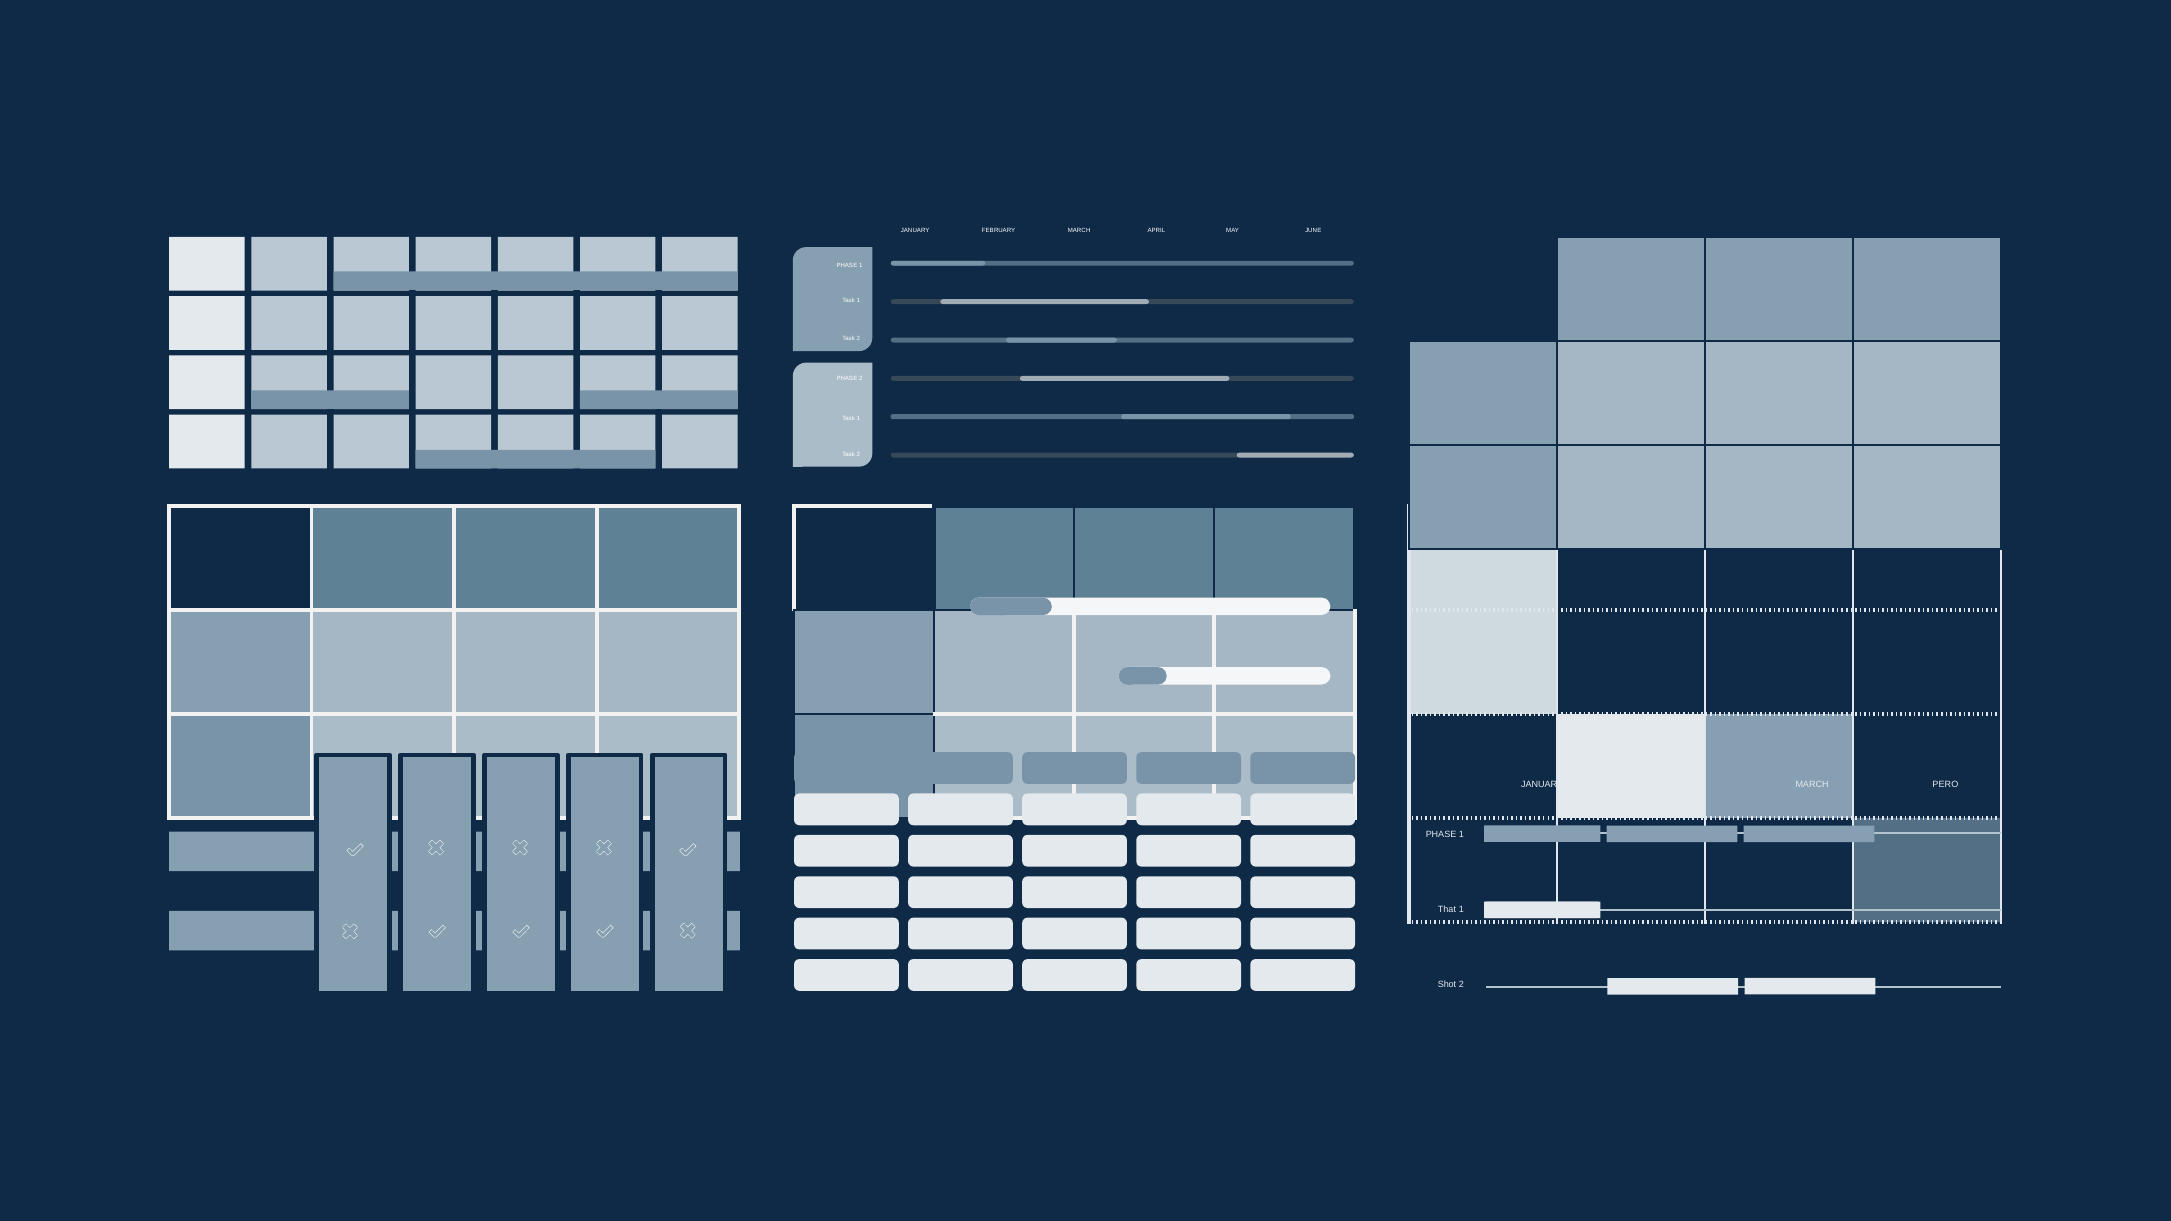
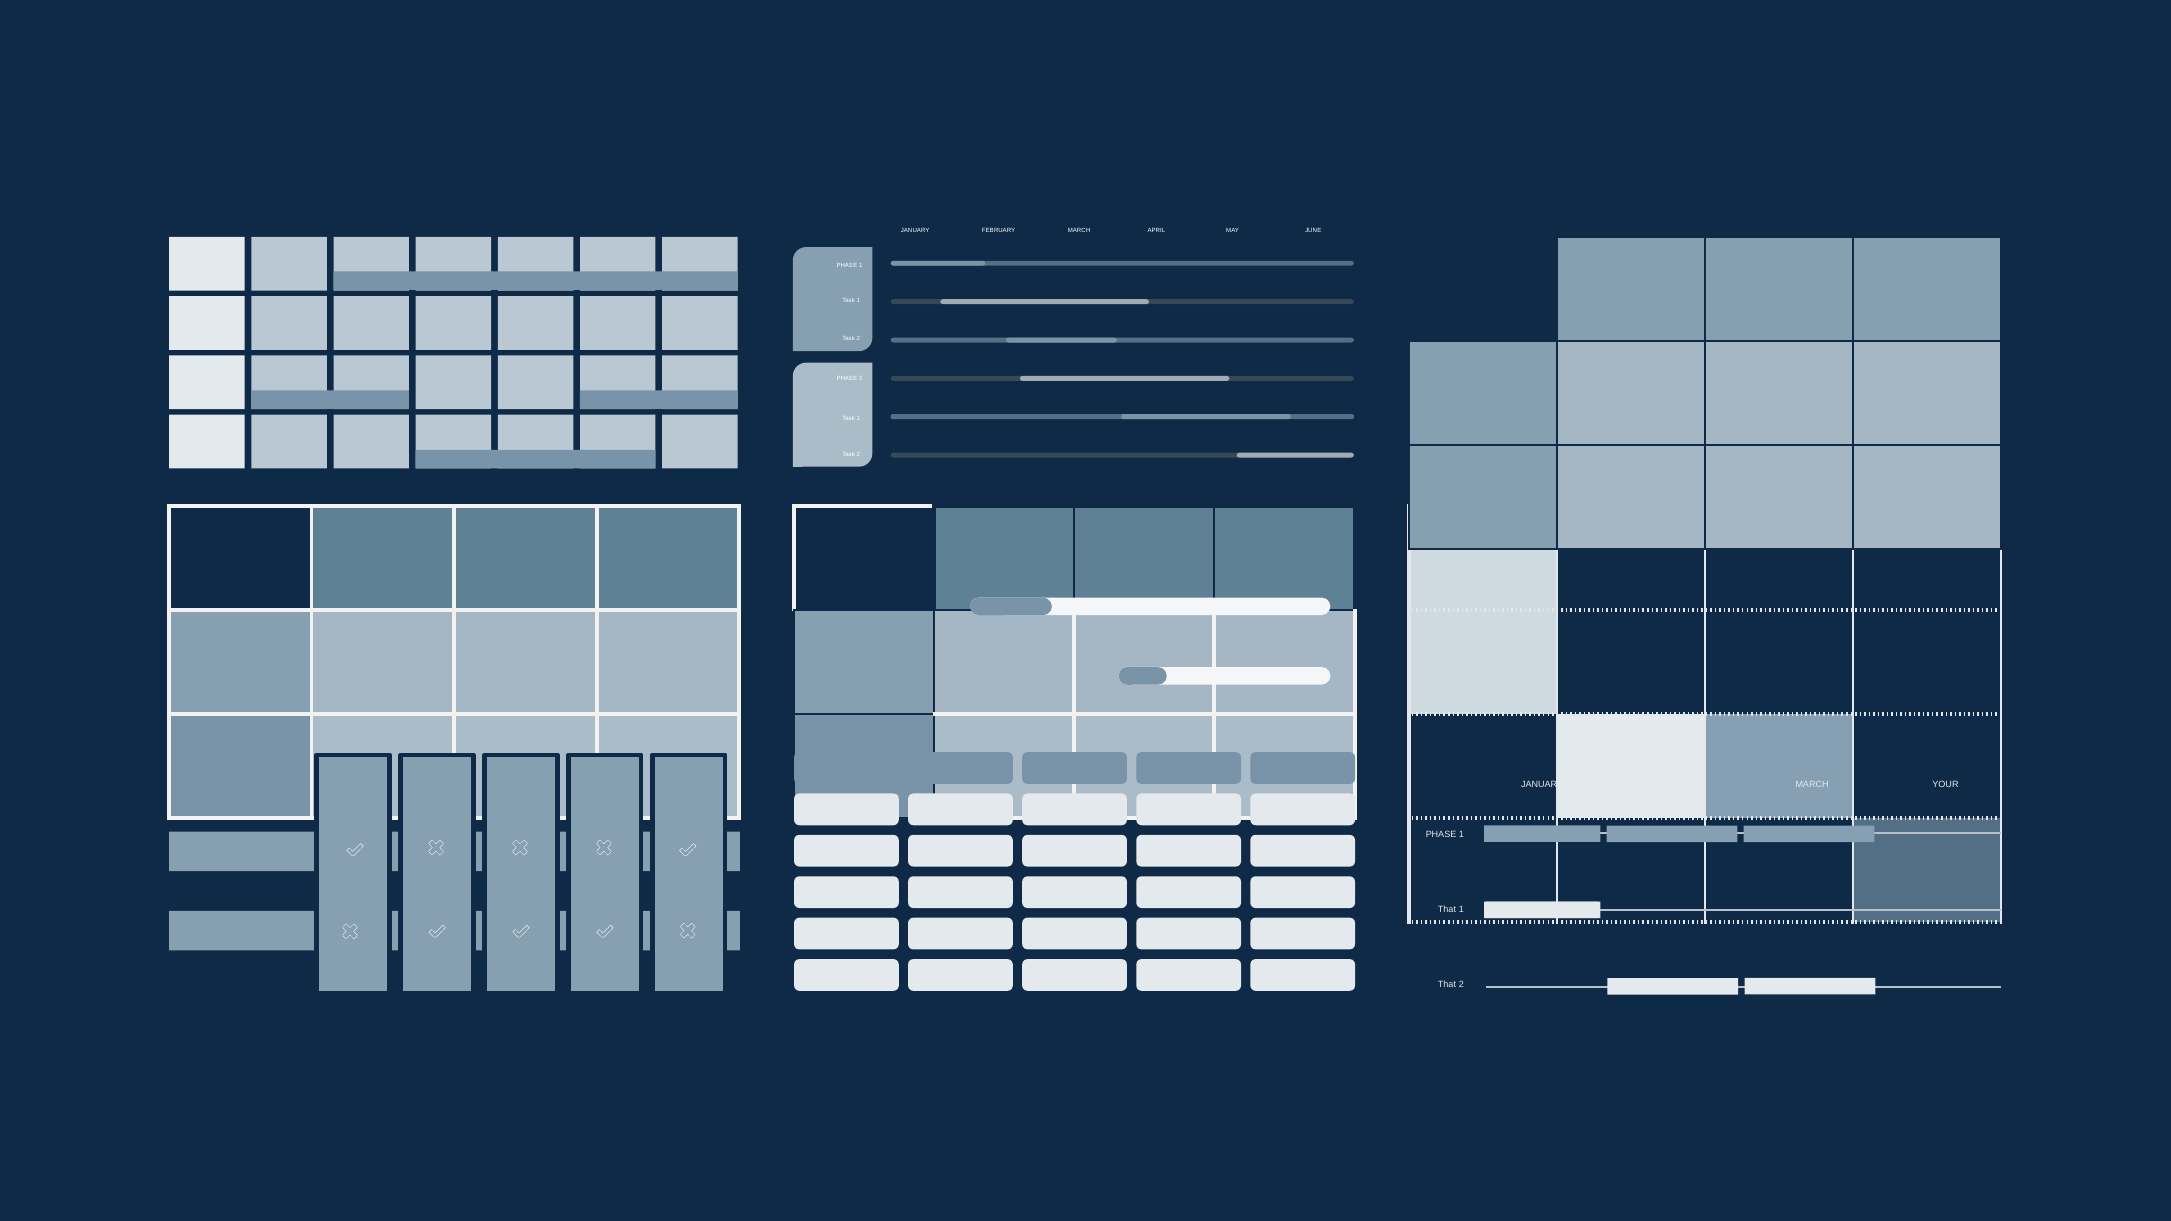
PERO: PERO -> YOUR
Shot at (1447, 984): Shot -> That
